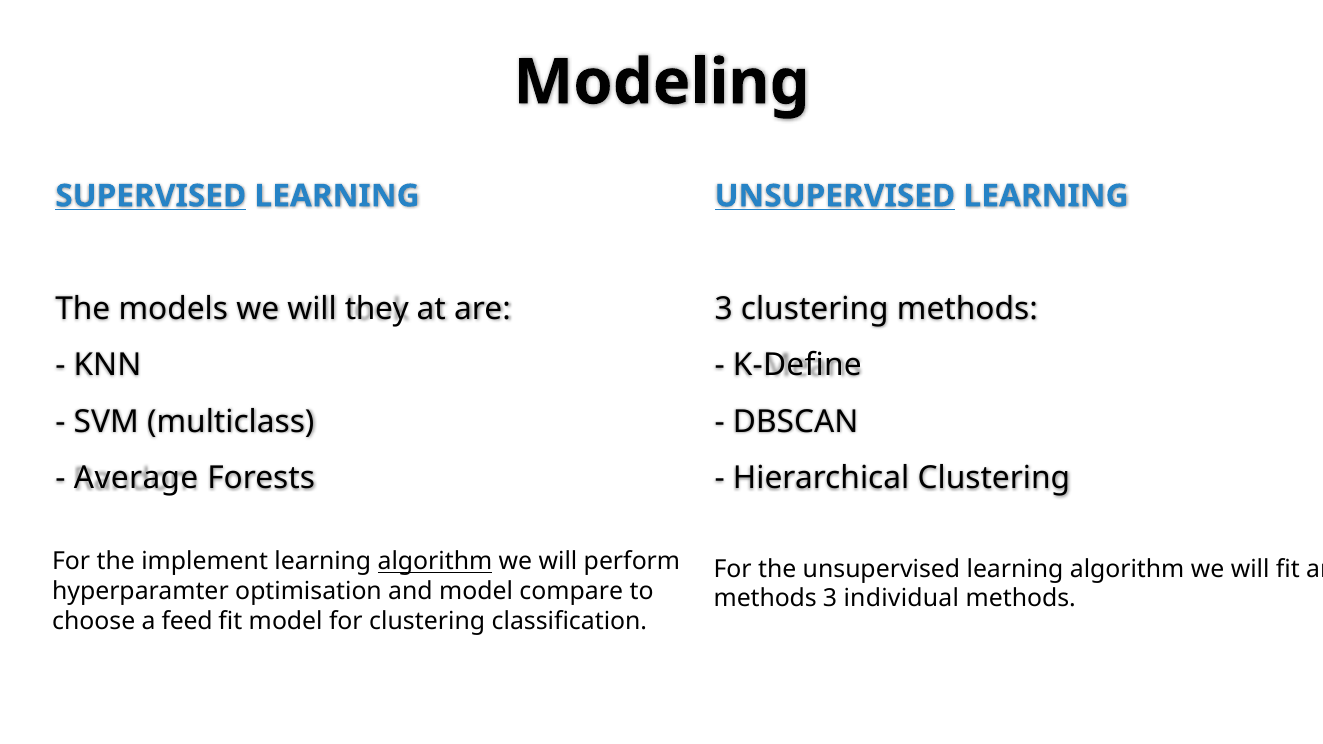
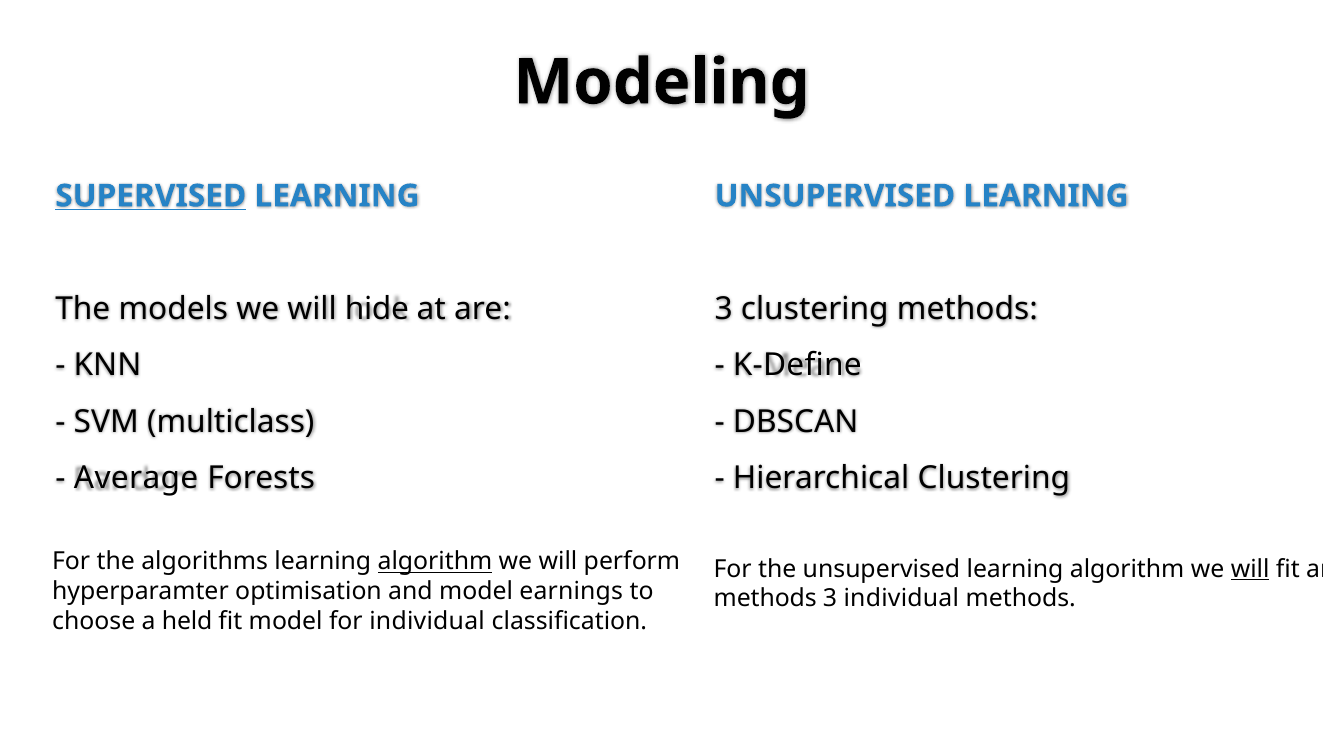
UNSUPERVISED at (835, 196) underline: present -> none
they: they -> hide
implement: implement -> algorithms
will at (1250, 569) underline: none -> present
compare: compare -> earnings
feed: feed -> held
for clustering: clustering -> individual
